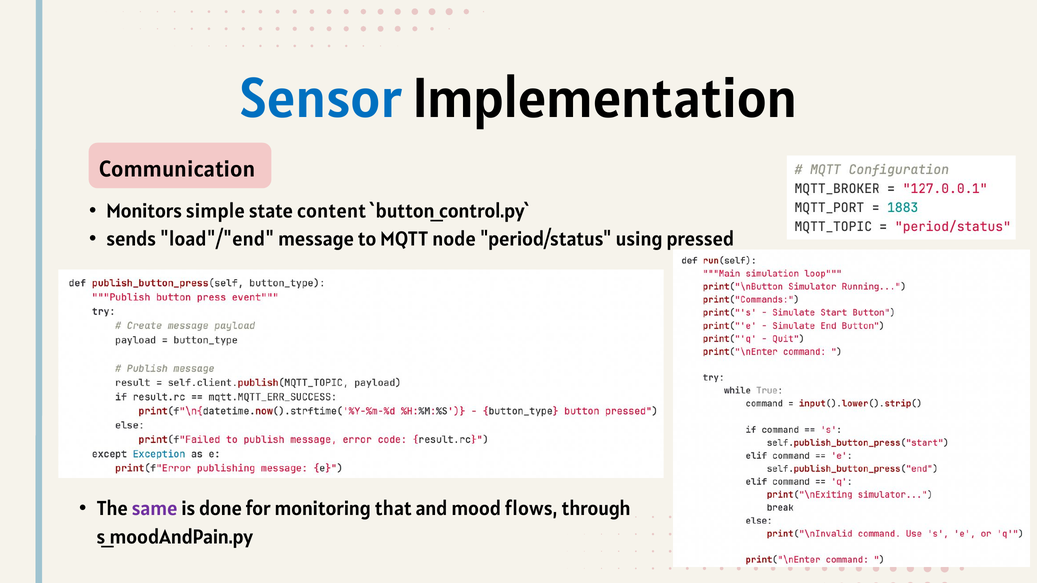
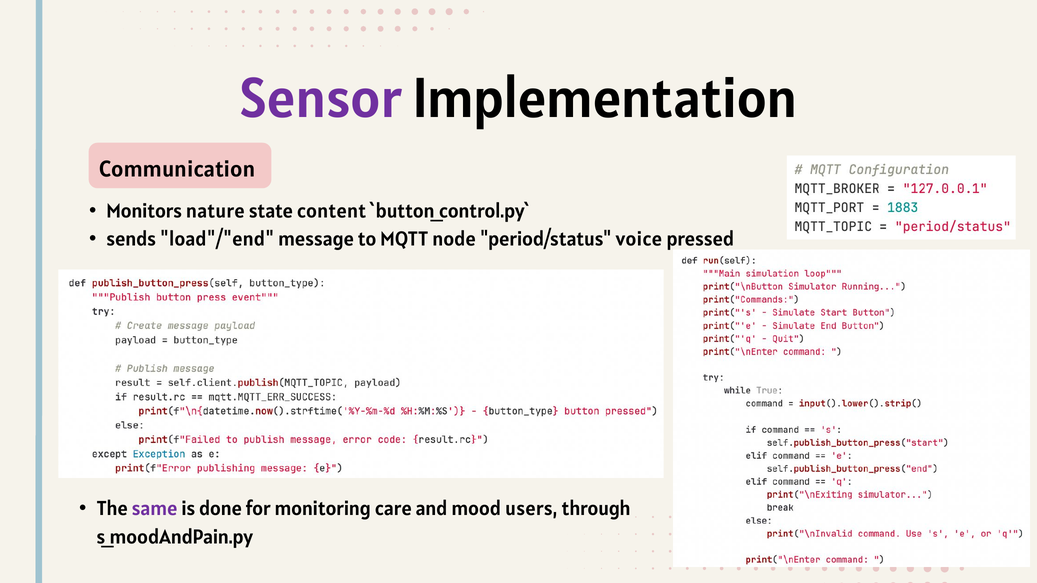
Sensor colour: blue -> purple
simple: simple -> nature
using: using -> voice
that: that -> care
flows: flows -> users
